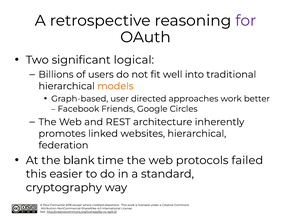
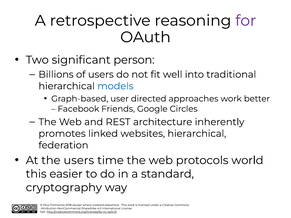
logical: logical -> person
models colour: orange -> blue
the blank: blank -> users
failed: failed -> world
